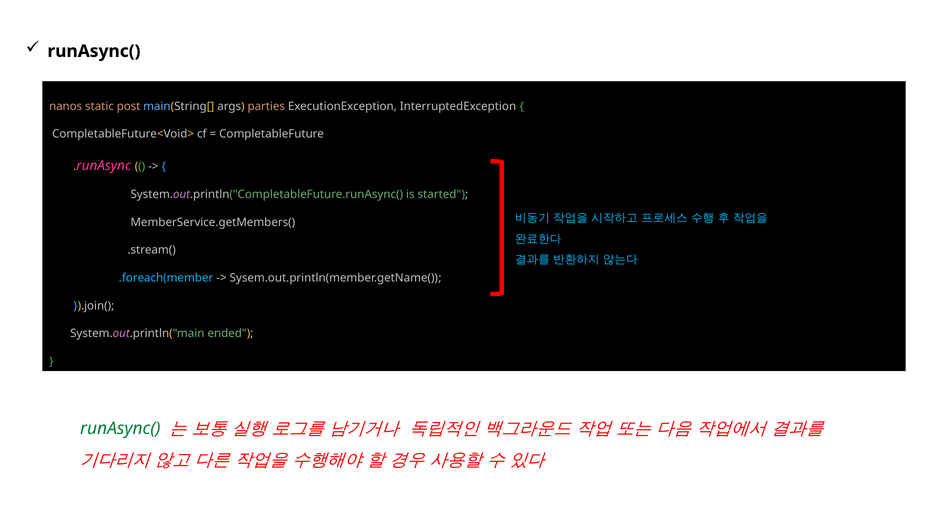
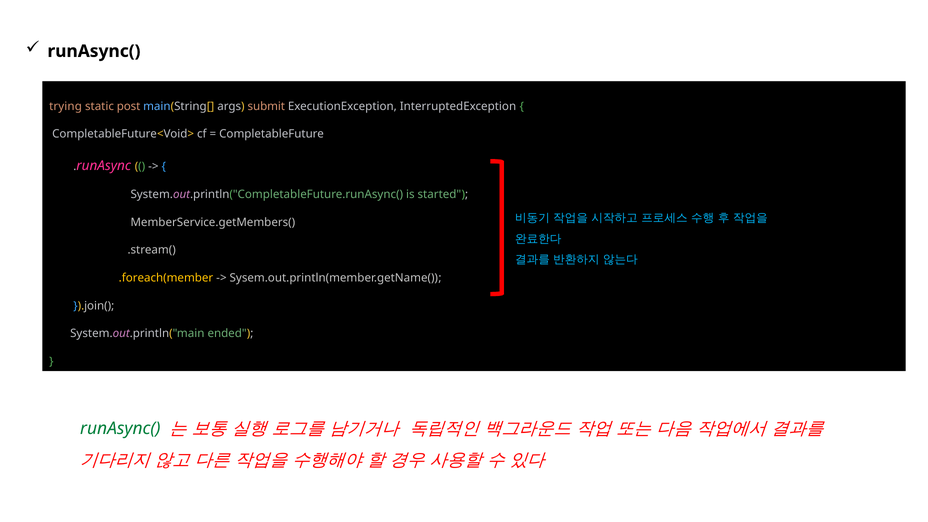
nanos: nanos -> trying
parties: parties -> submit
.foreach(member colour: light blue -> yellow
